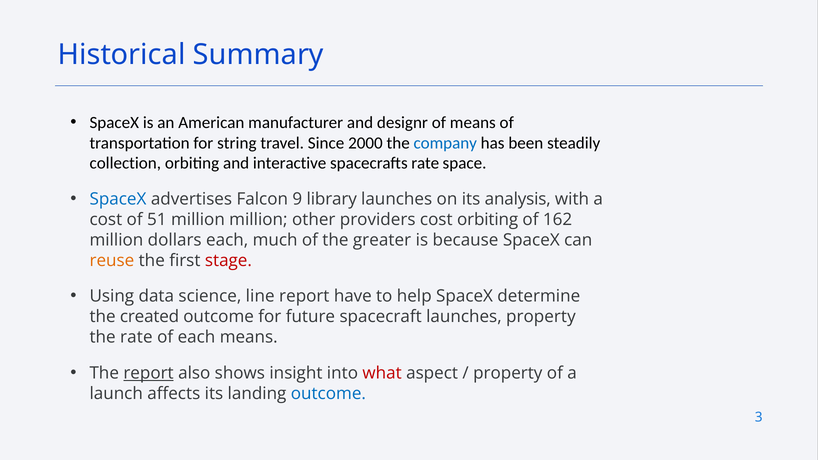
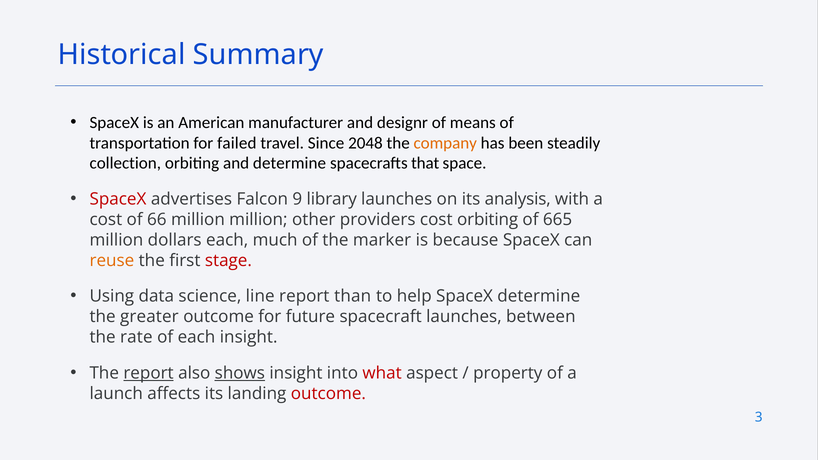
string: string -> failed
2000: 2000 -> 2048
company colour: blue -> orange
and interactive: interactive -> determine
spacecrafts rate: rate -> that
SpaceX at (118, 199) colour: blue -> red
51: 51 -> 66
162: 162 -> 665
greater: greater -> marker
have: have -> than
created: created -> greater
launches property: property -> between
each means: means -> insight
shows underline: none -> present
outcome at (328, 394) colour: blue -> red
